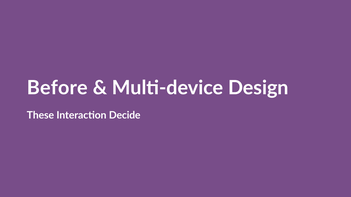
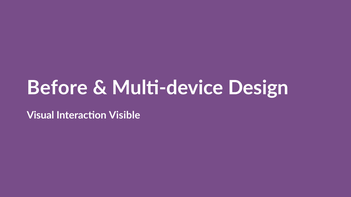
These: These -> Visual
Decide: Decide -> Visible
